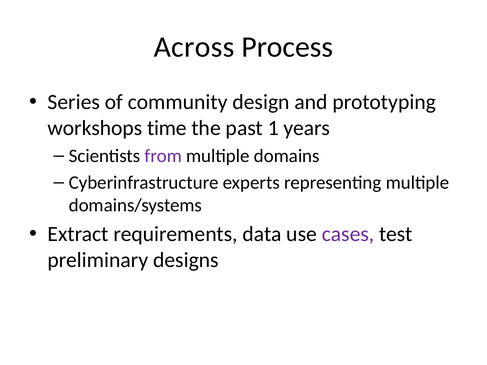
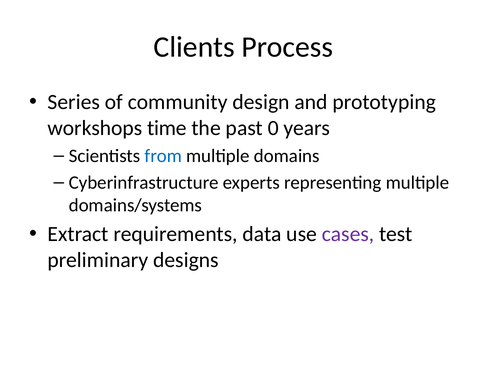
Across: Across -> Clients
1: 1 -> 0
from colour: purple -> blue
